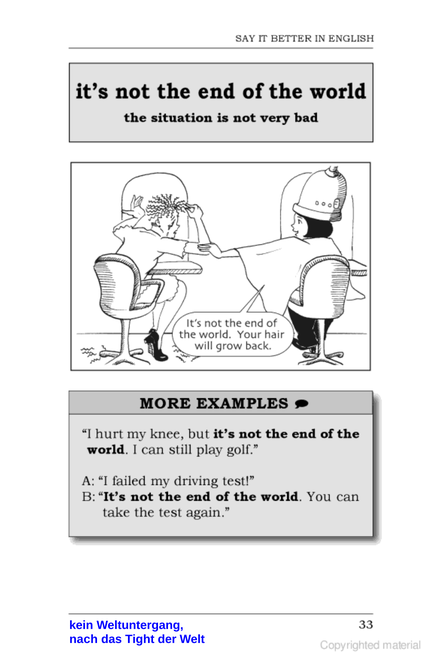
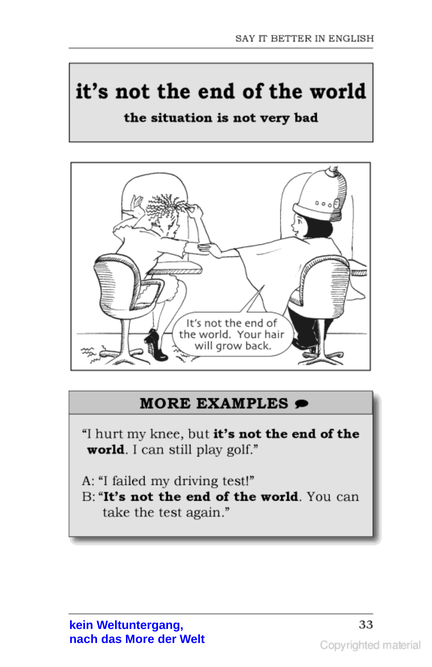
Tight: Tight -> More
